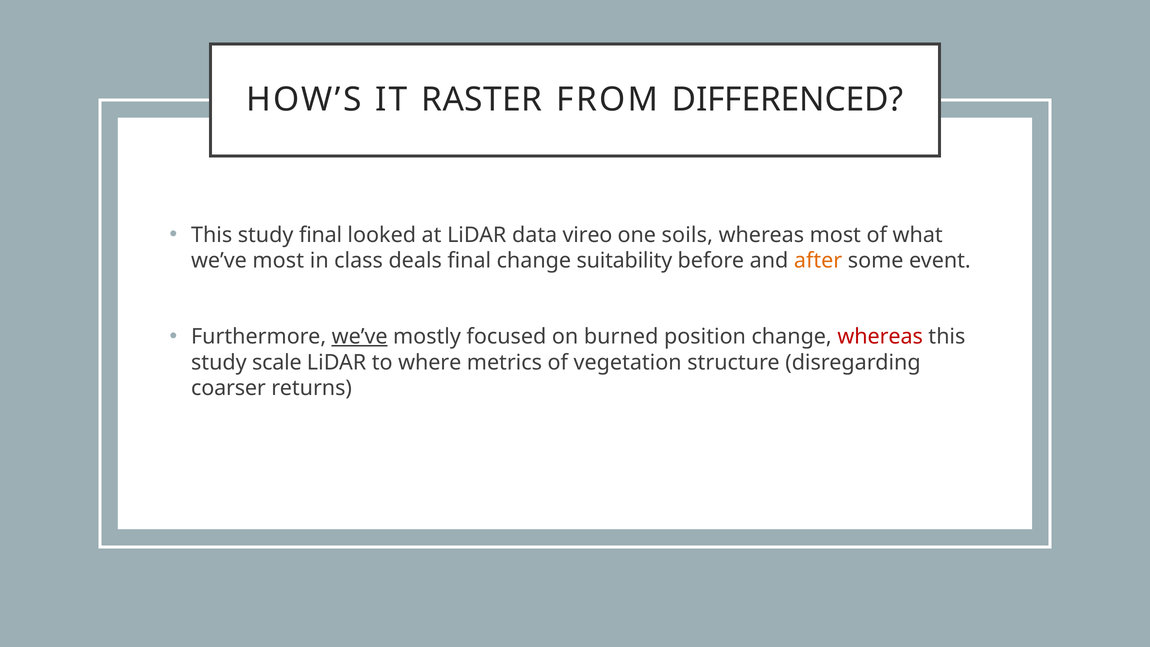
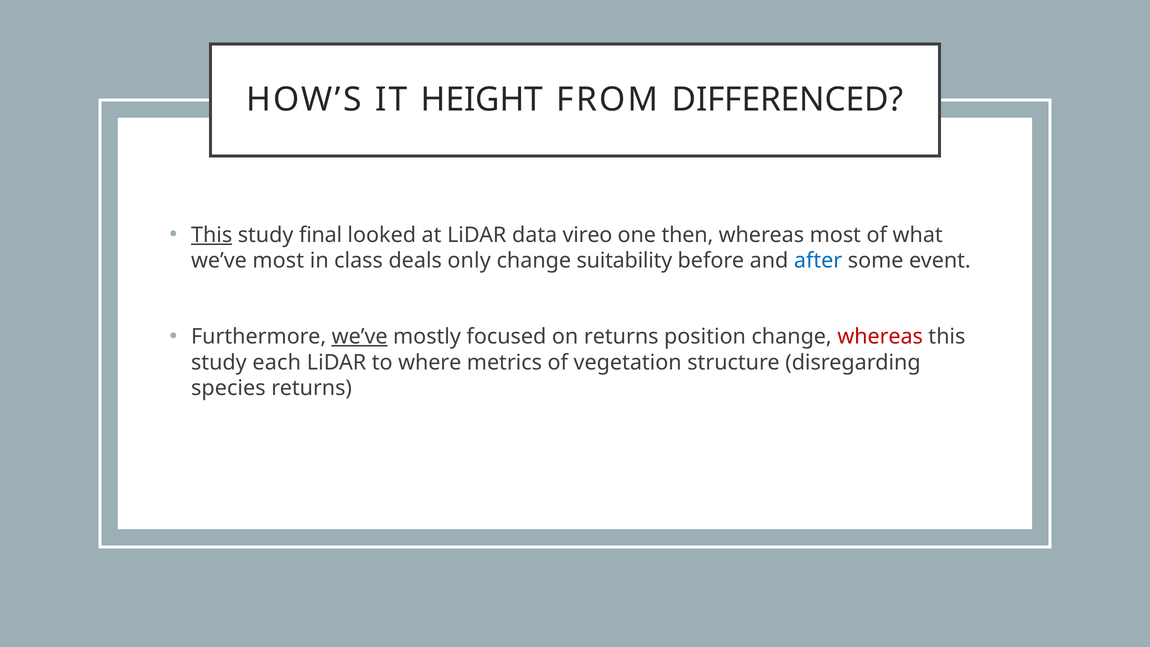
RASTER: RASTER -> HEIGHT
This at (212, 235) underline: none -> present
soils: soils -> then
deals final: final -> only
after colour: orange -> blue
on burned: burned -> returns
scale: scale -> each
coarser: coarser -> species
